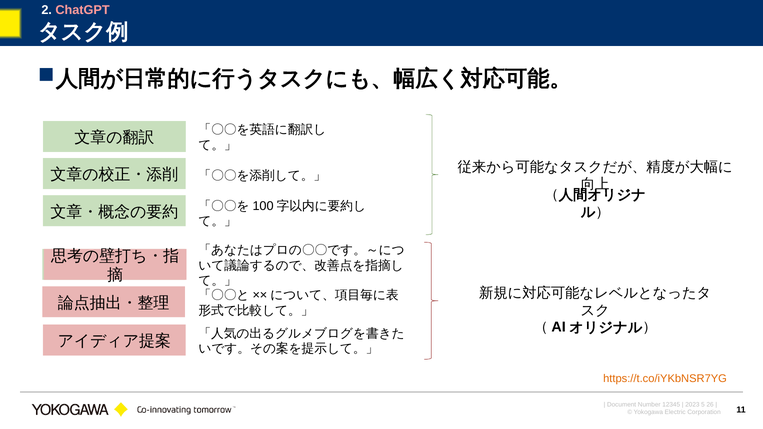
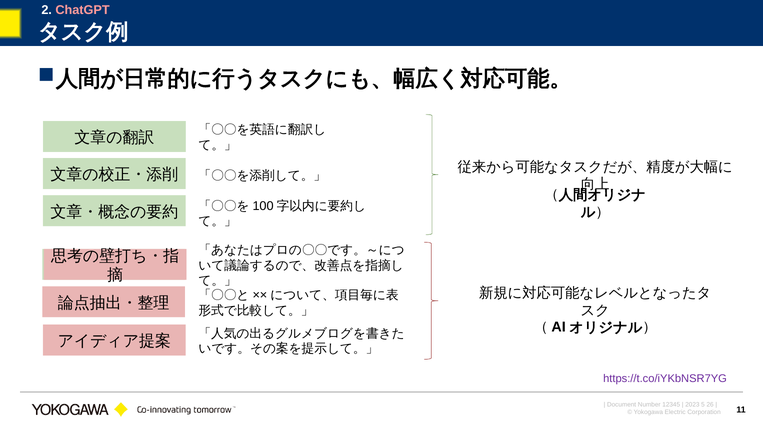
https://t.co/iYKbNSR7YG colour: orange -> purple
